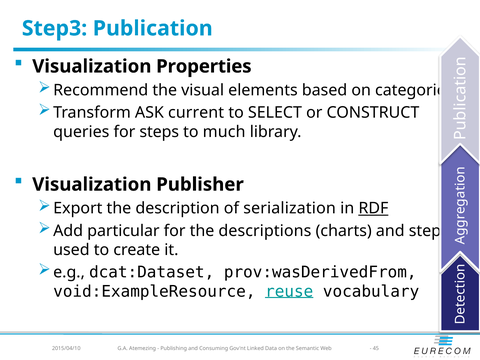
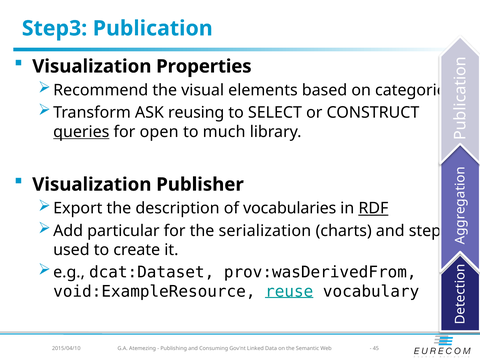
current: current -> reusing
queries underline: none -> present
for steps: steps -> open
serialization: serialization -> vocabularies
descriptions: descriptions -> serialization
